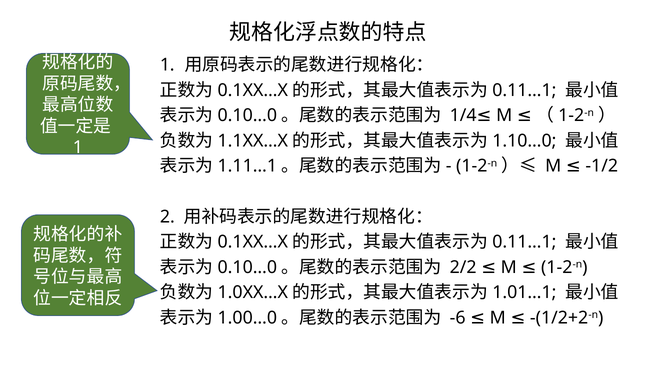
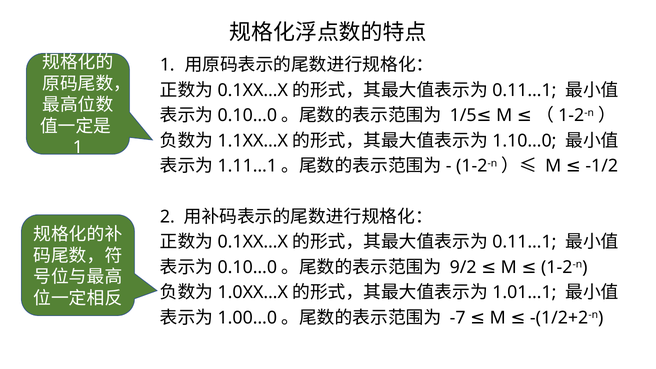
1/4: 1/4 -> 1/5
2/2: 2/2 -> 9/2
-6: -6 -> -7
